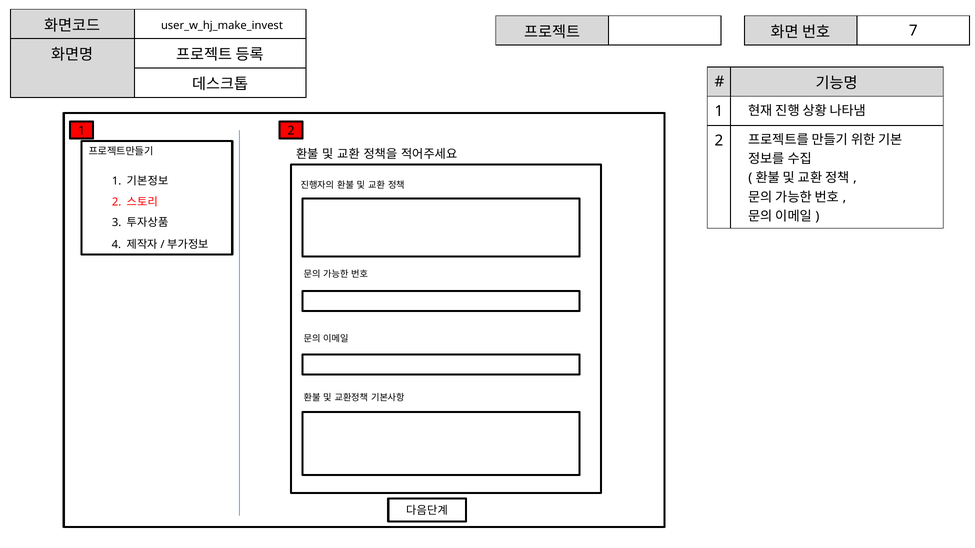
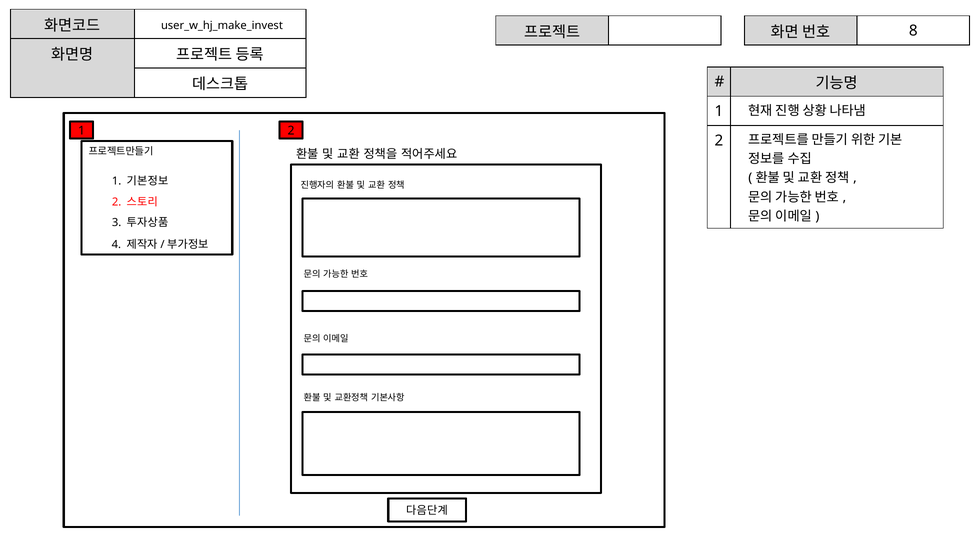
7: 7 -> 8
